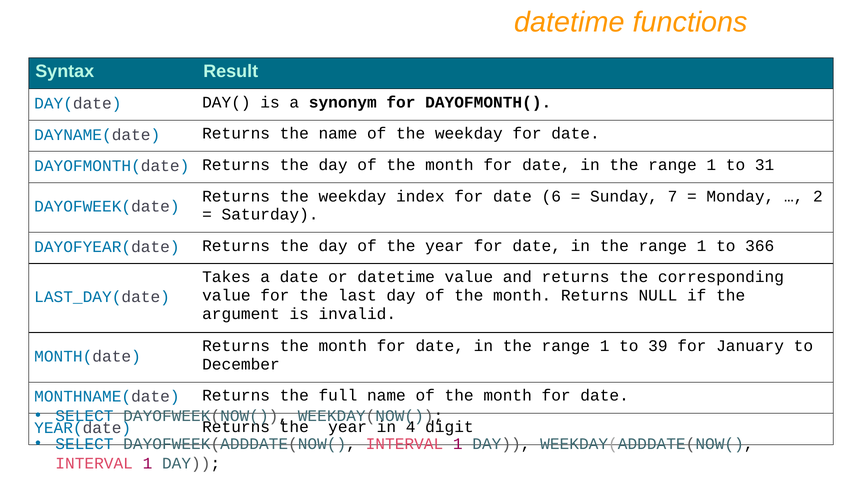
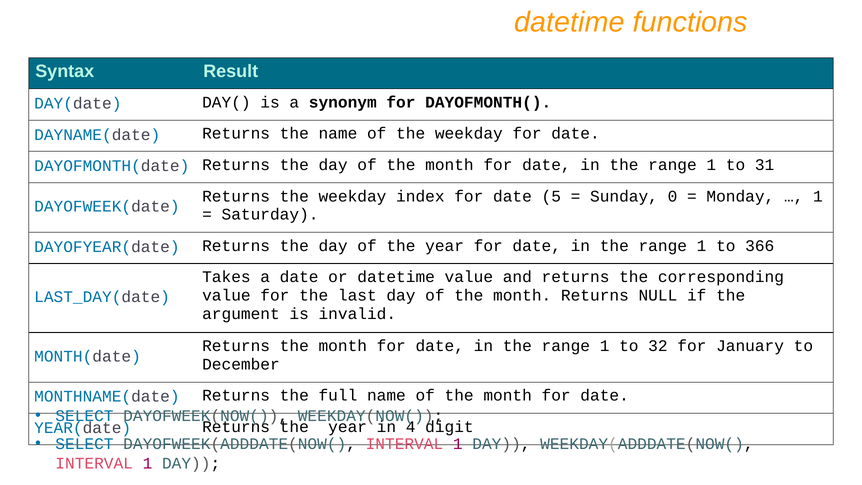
6: 6 -> 5
7: 7 -> 0
2 at (818, 196): 2 -> 1
39: 39 -> 32
